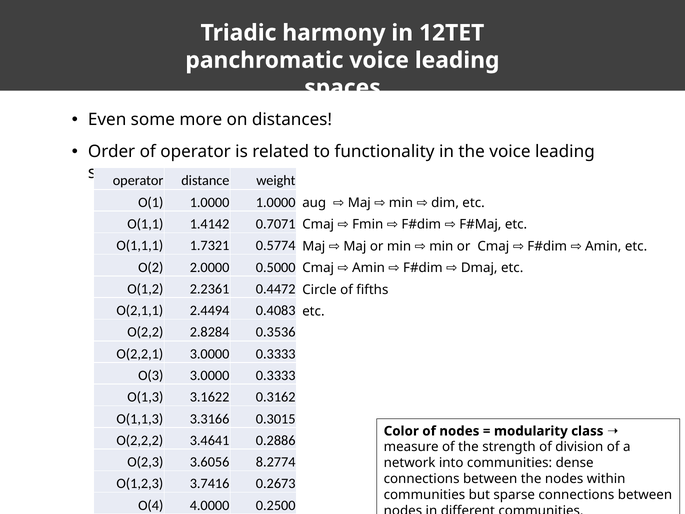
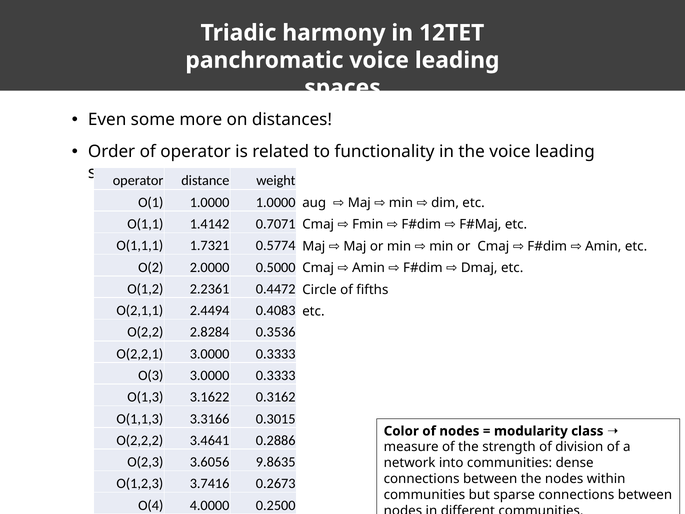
8.2774: 8.2774 -> 9.8635
